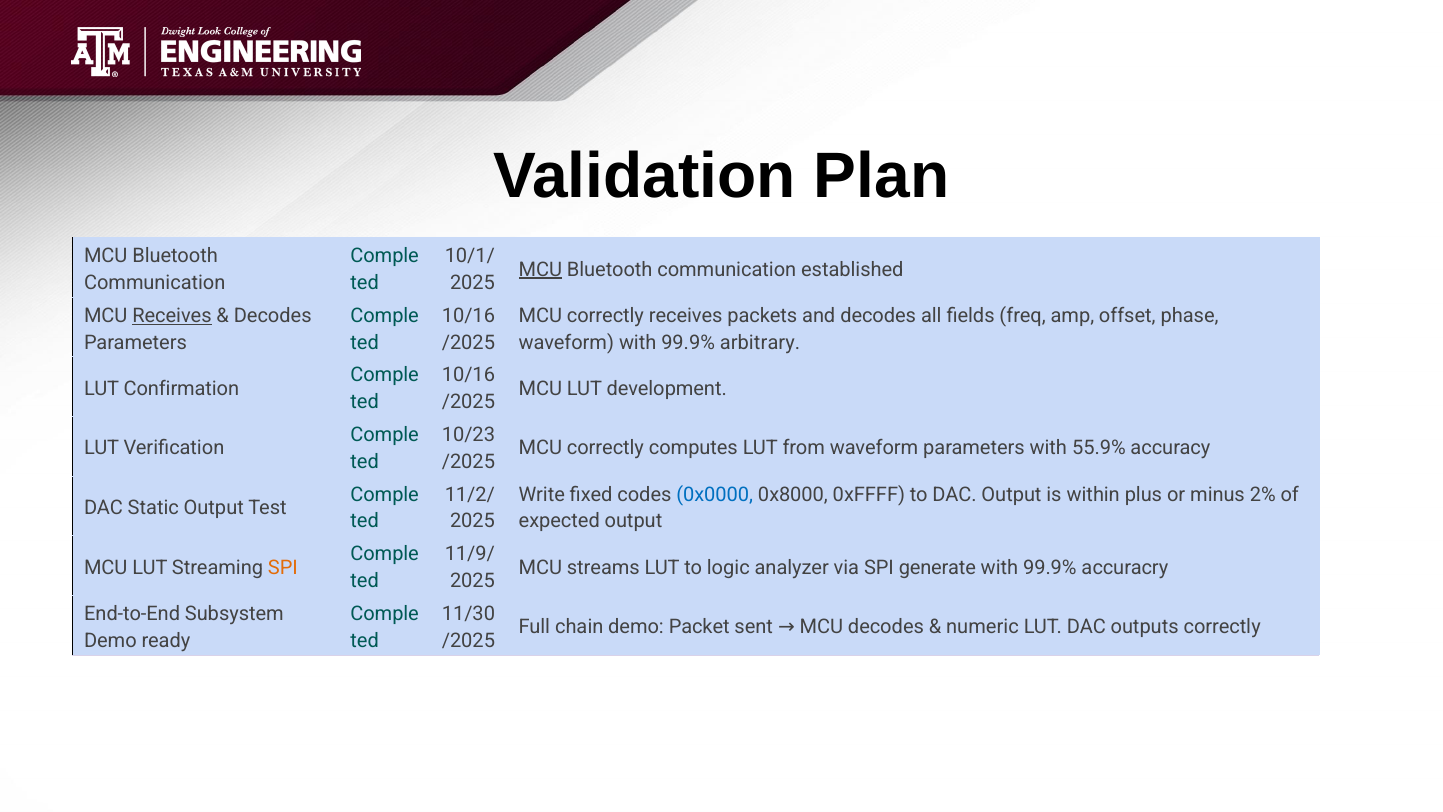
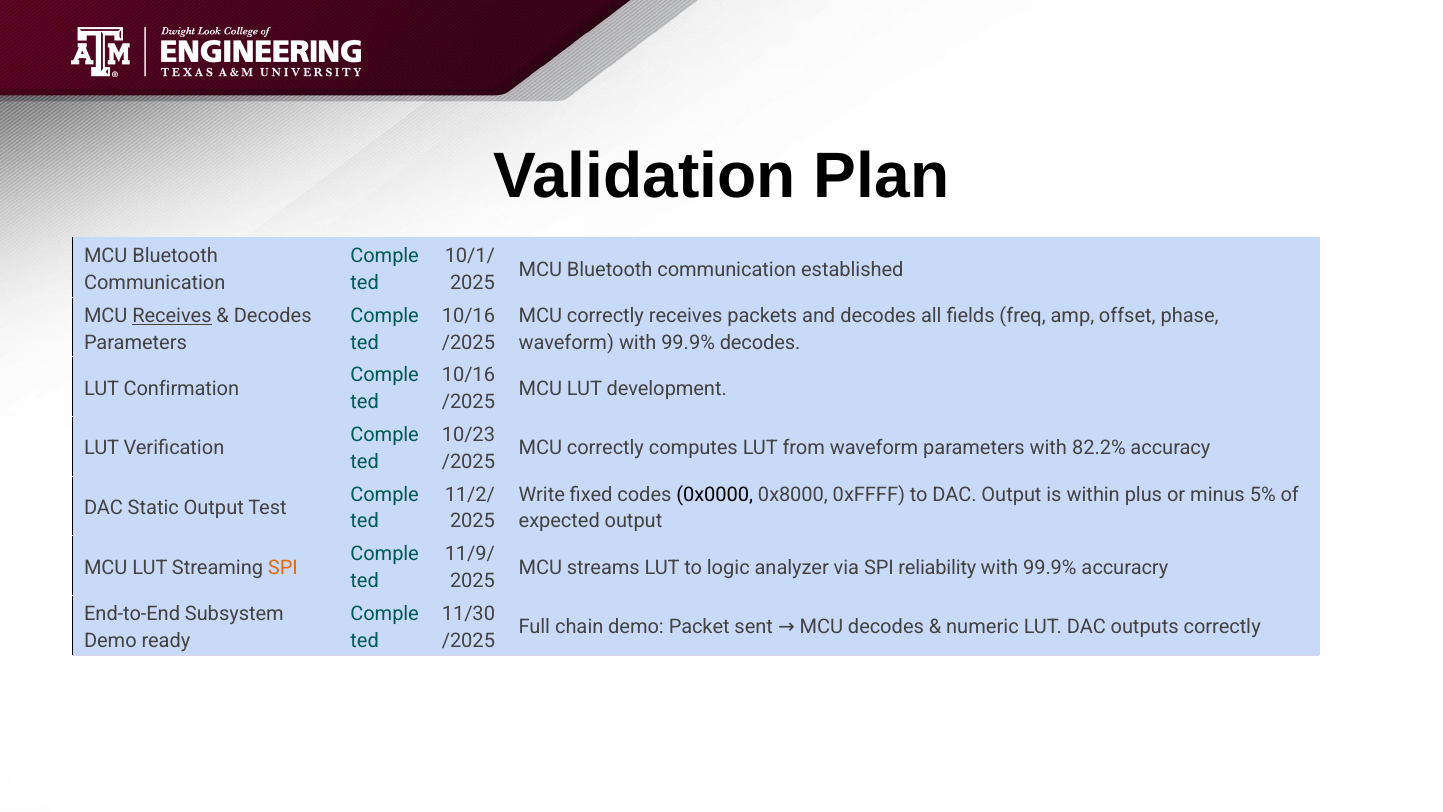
MCU at (540, 269) underline: present -> none
99.9% arbitrary: arbitrary -> decodes
55.9%: 55.9% -> 82.2%
0x0000 colour: blue -> black
2%: 2% -> 5%
generate: generate -> reliability
